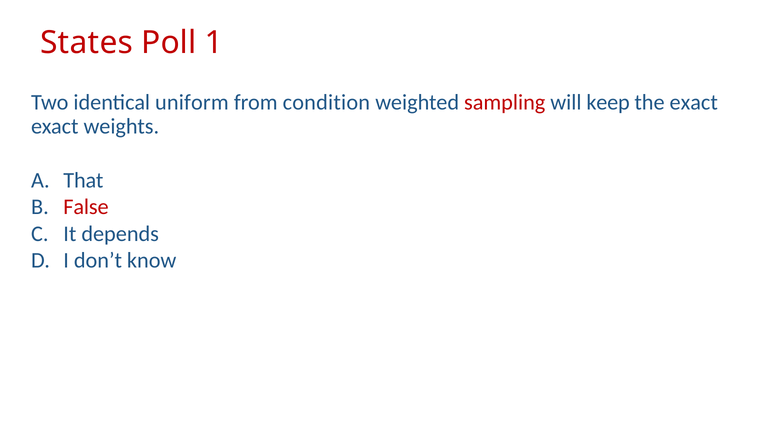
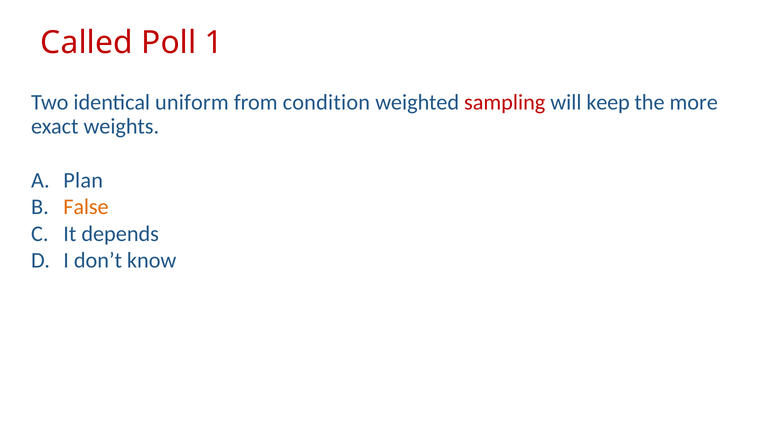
States: States -> Called
the exact: exact -> more
That: That -> Plan
False colour: red -> orange
